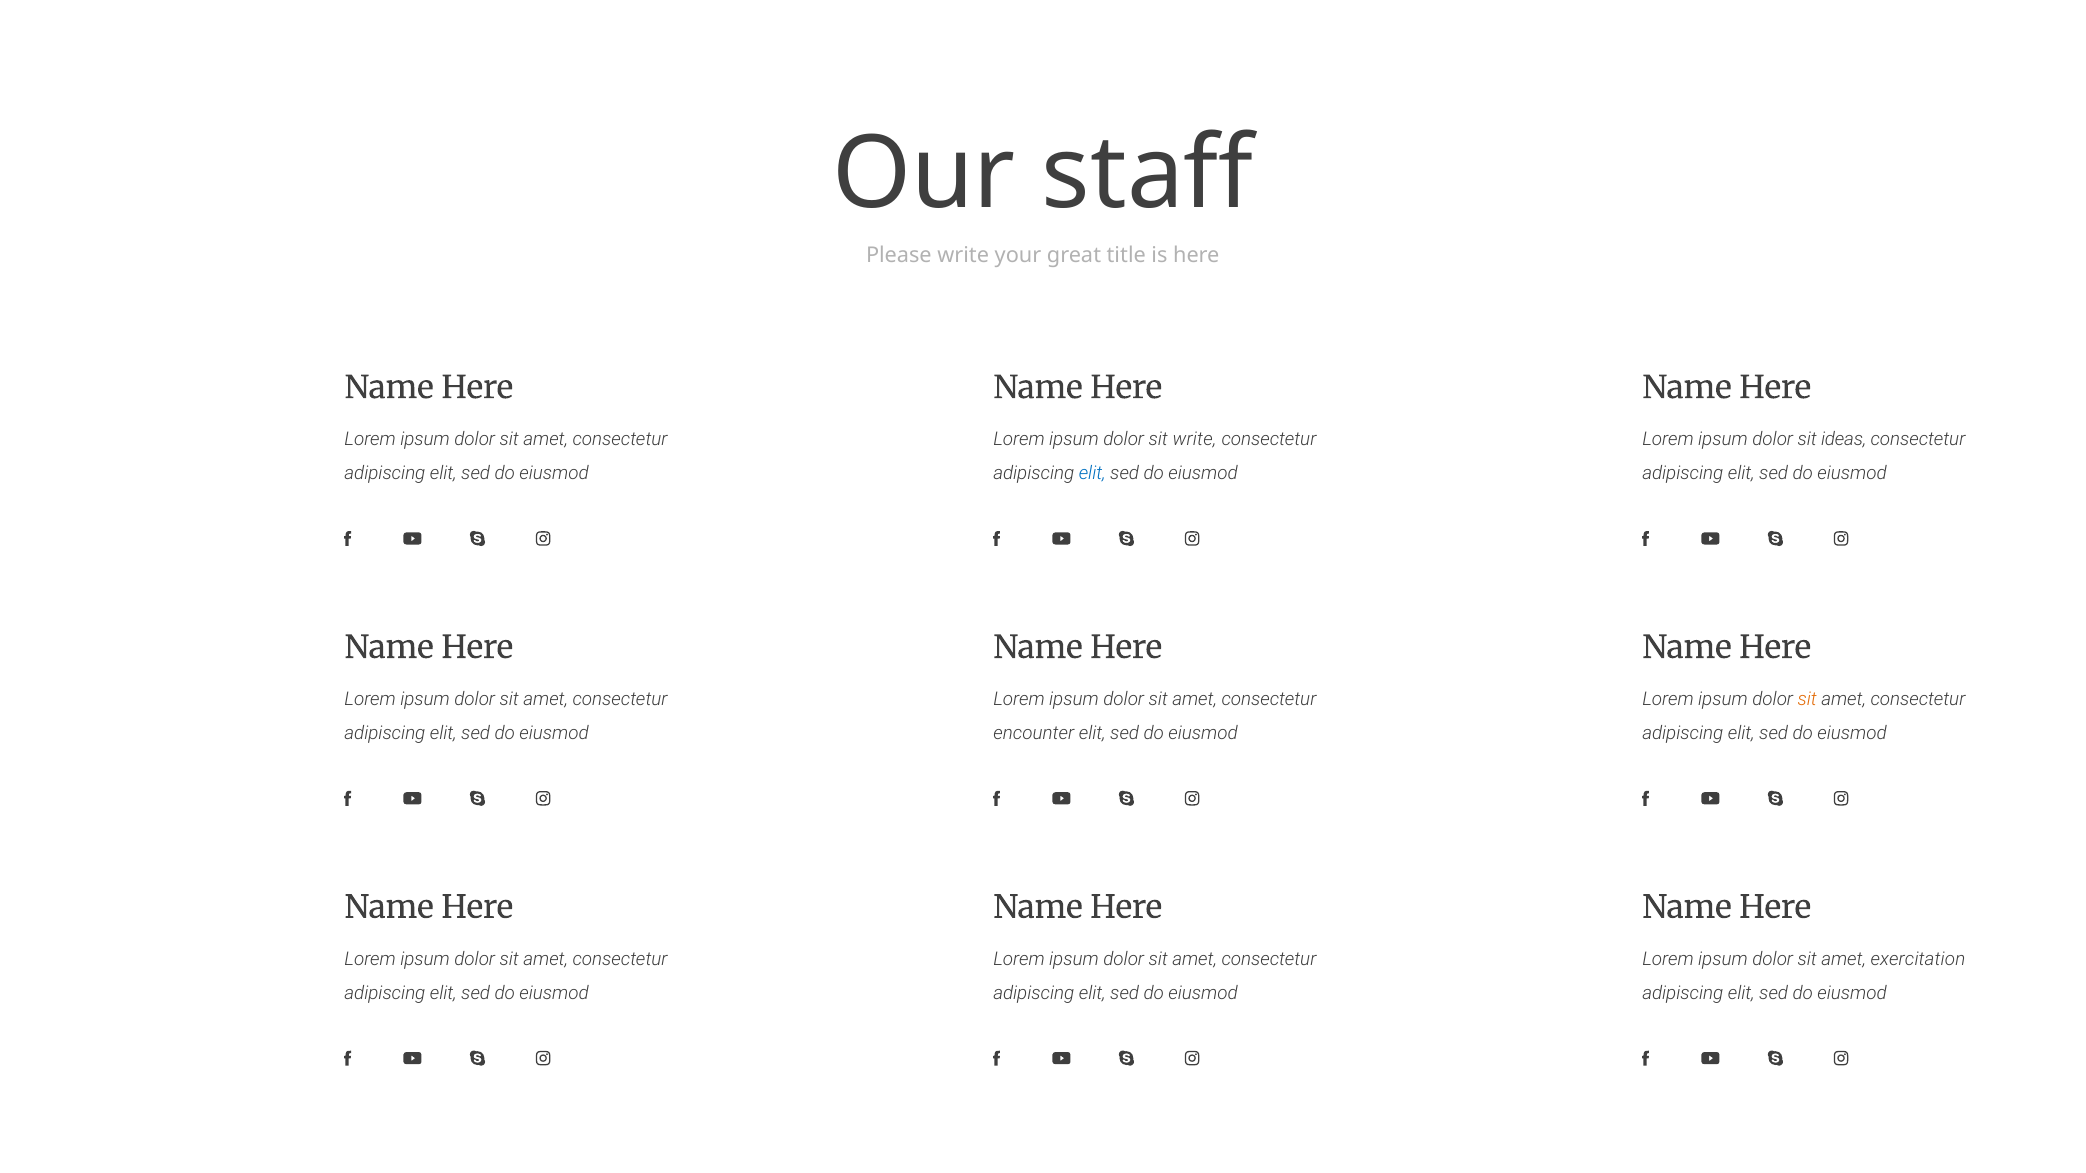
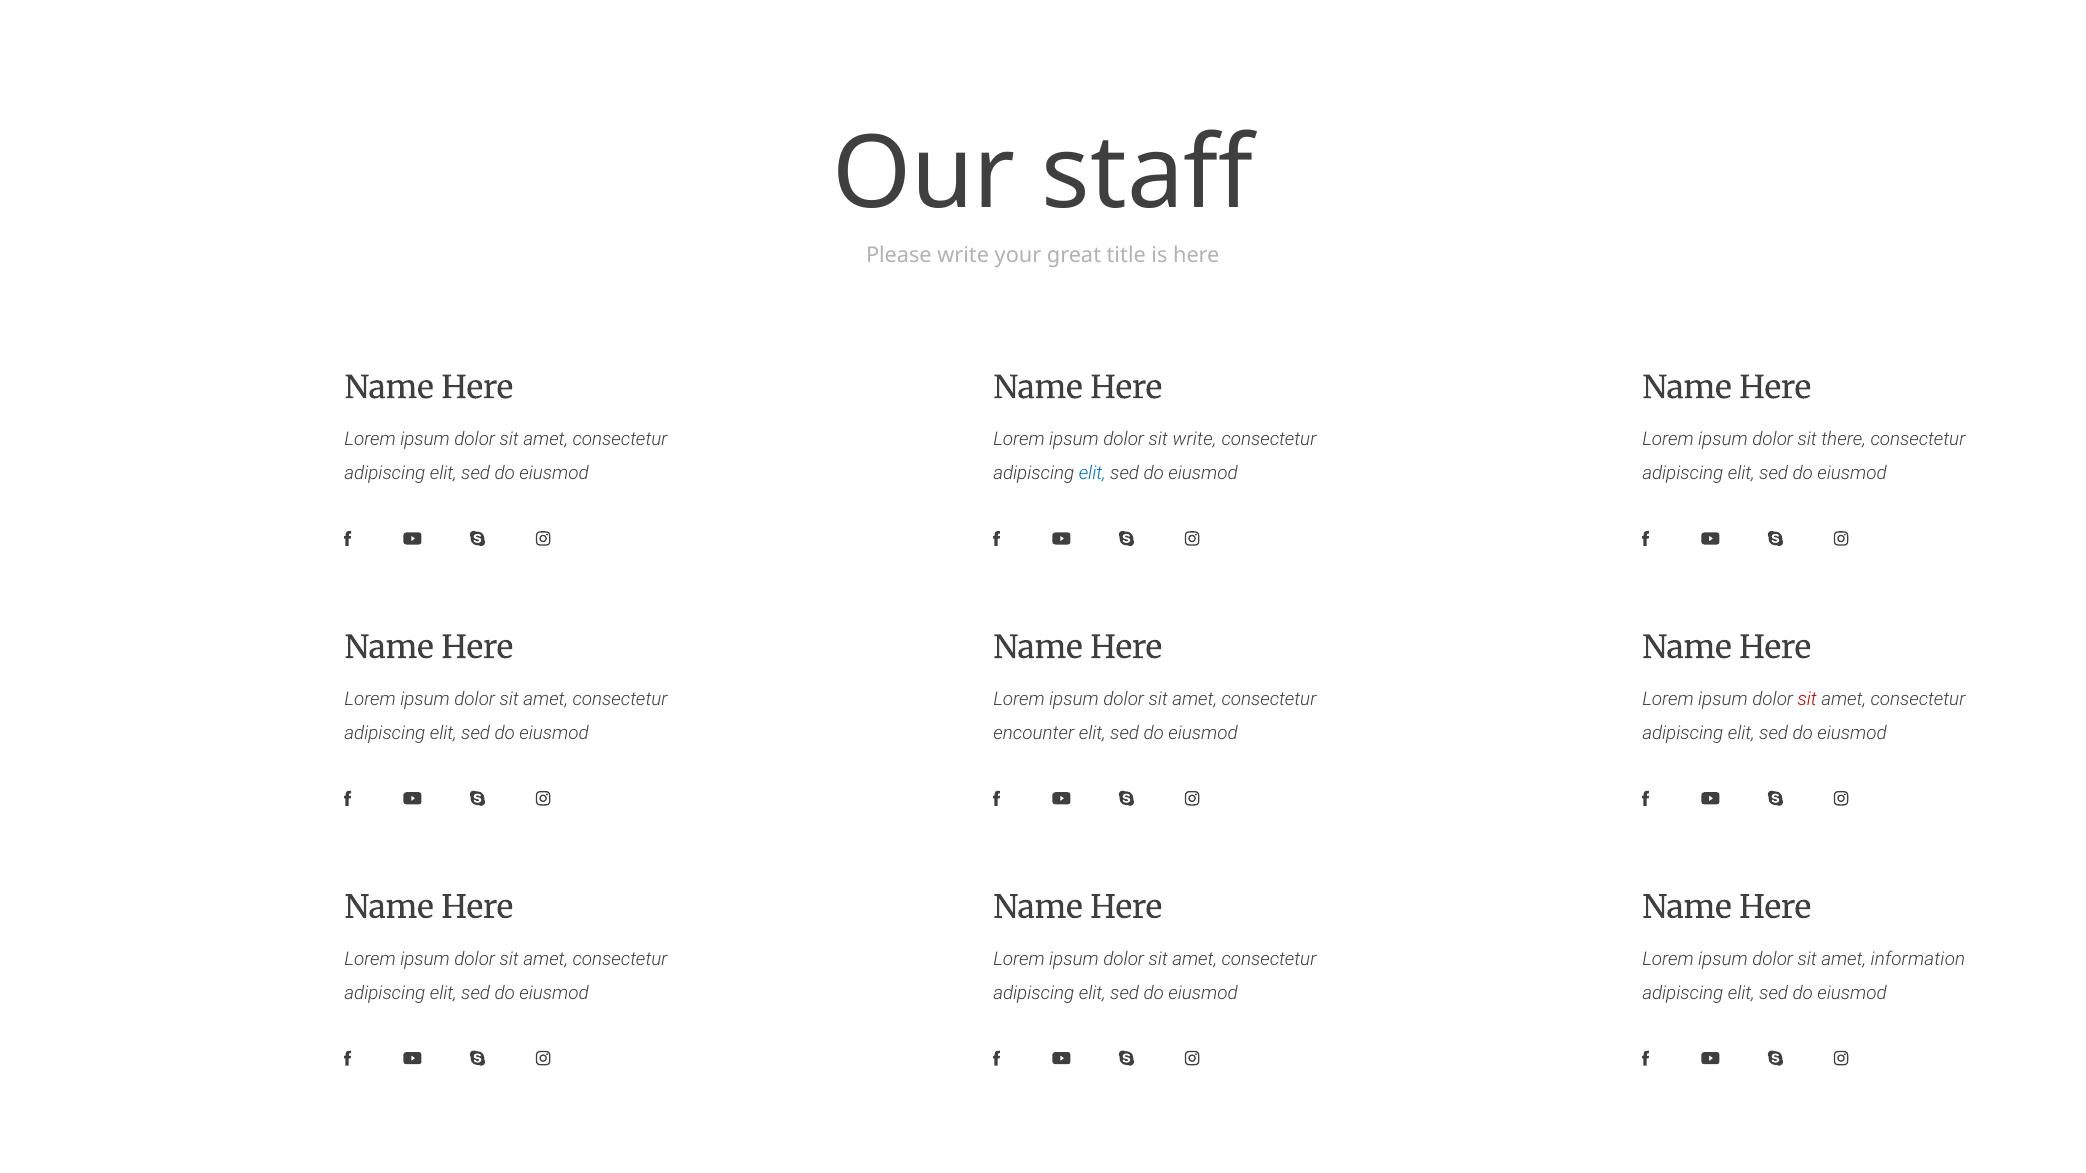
ideas: ideas -> there
sit at (1807, 699) colour: orange -> red
exercitation: exercitation -> information
